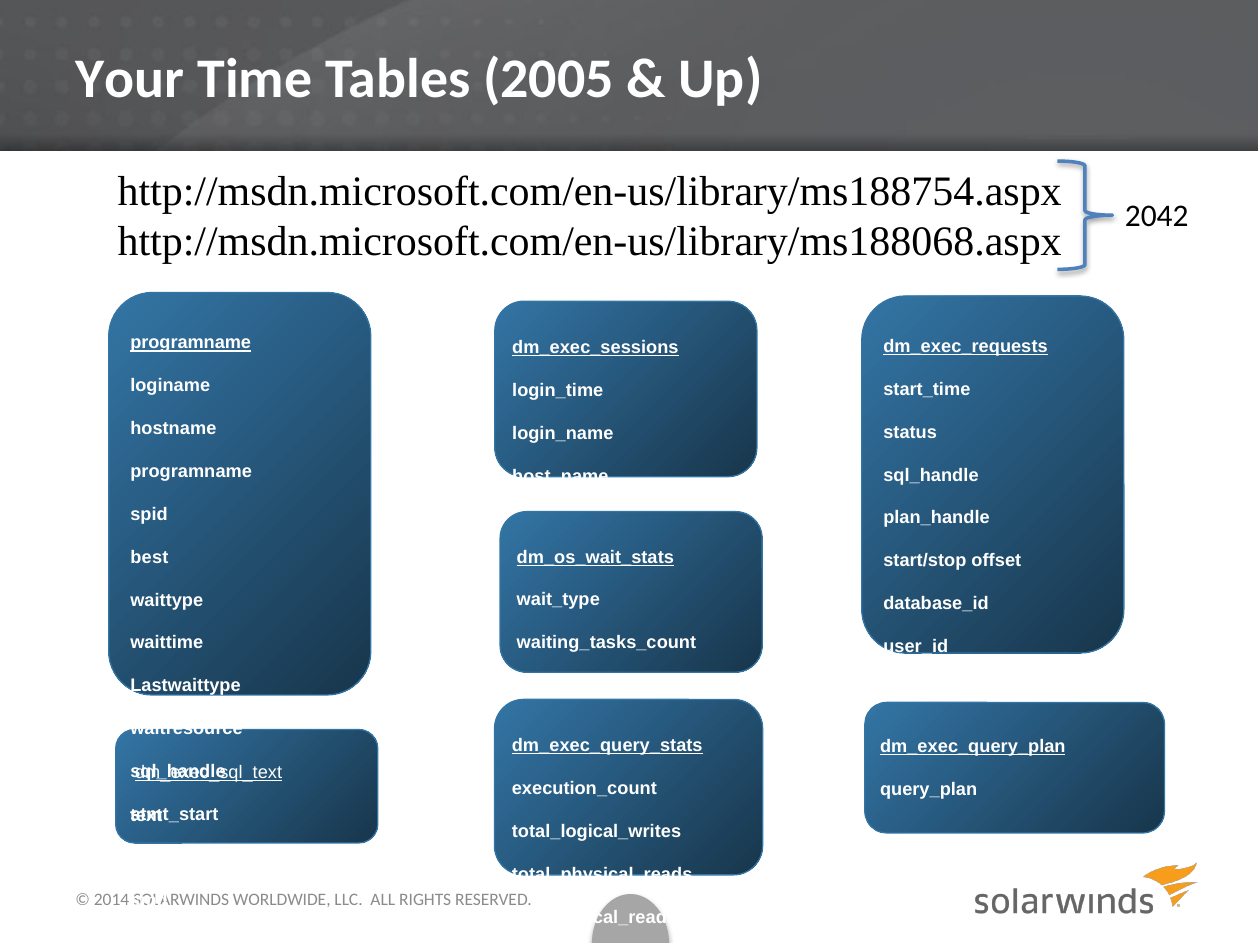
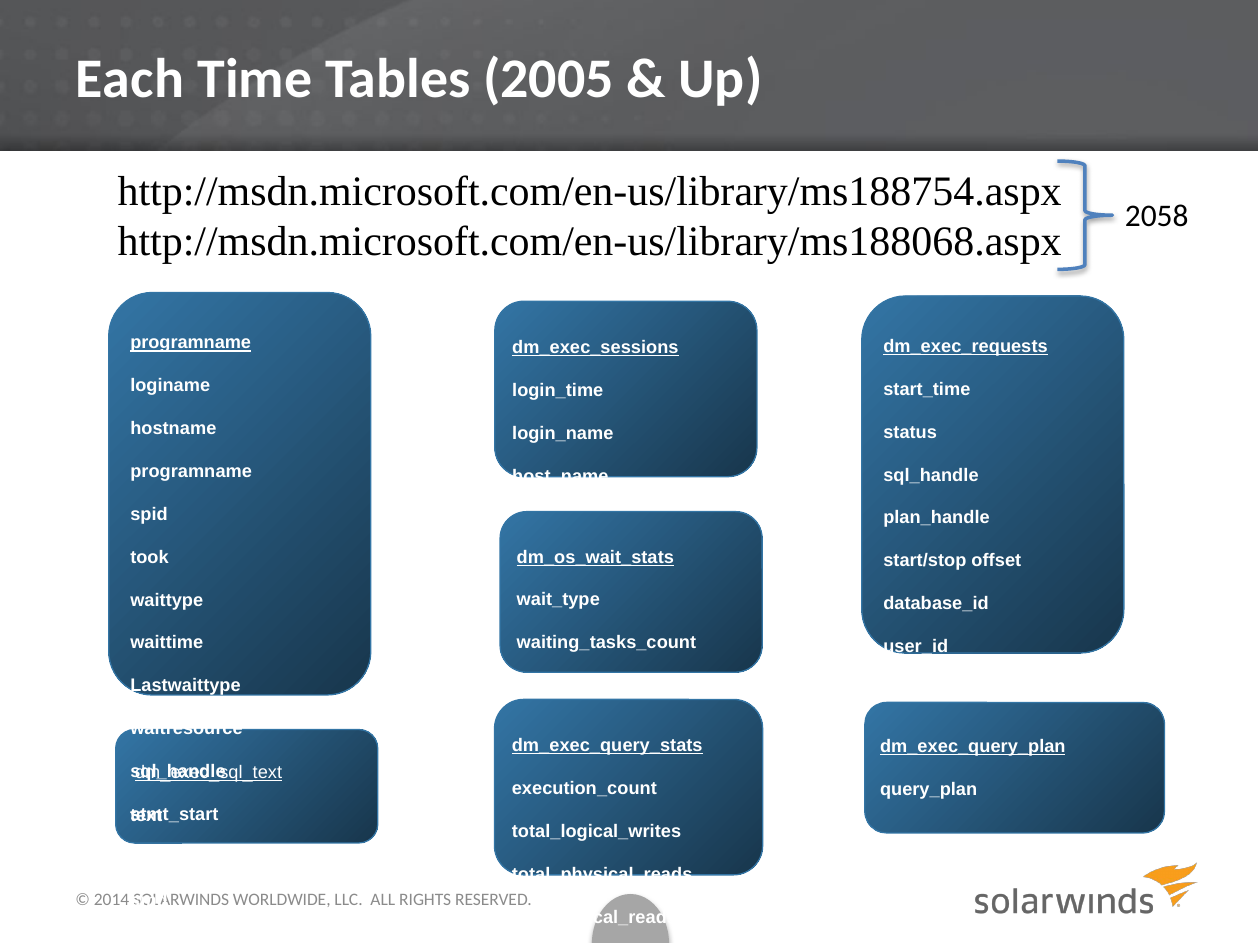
Your: Your -> Each
2042: 2042 -> 2058
best: best -> took
